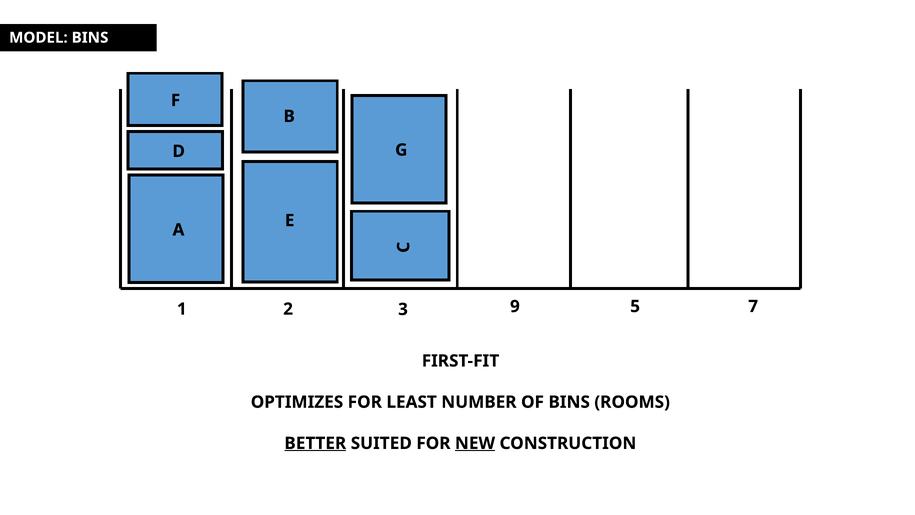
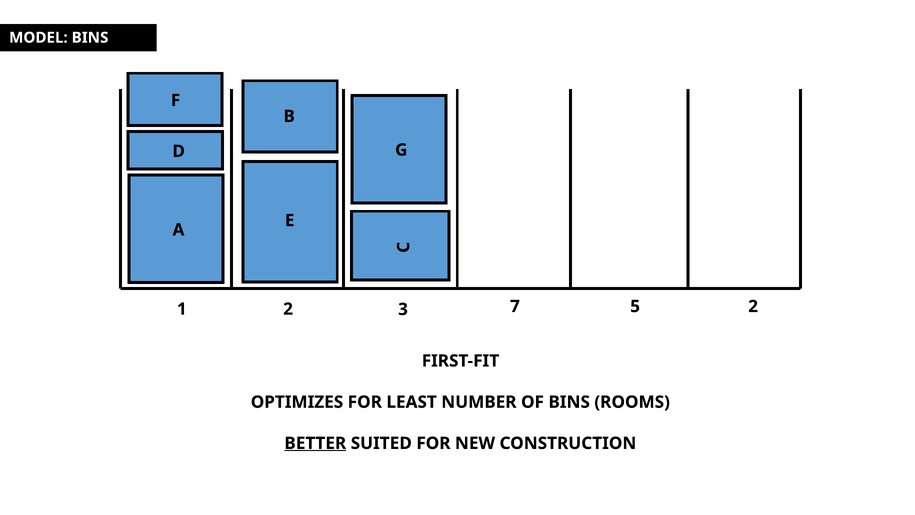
9: 9 -> 7
5 7: 7 -> 2
NEW underline: present -> none
